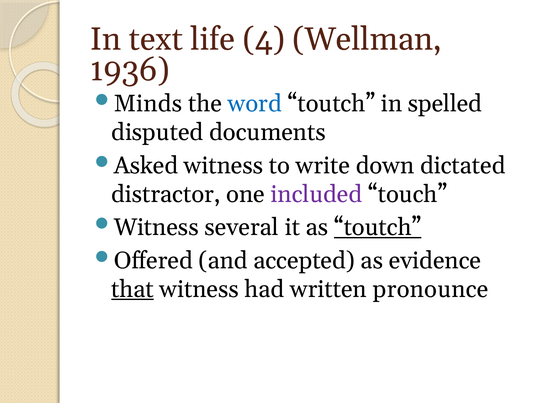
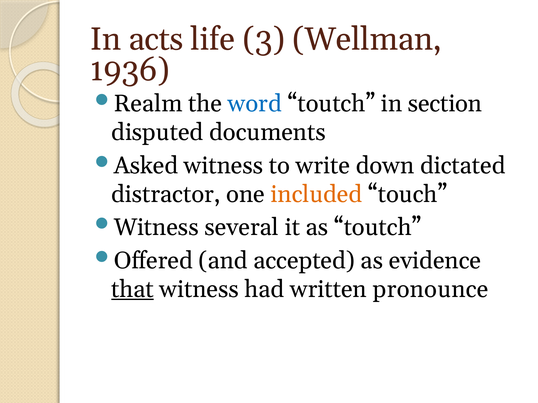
text: text -> acts
4: 4 -> 3
Minds: Minds -> Realm
spelled: spelled -> section
included colour: purple -> orange
toutch at (378, 228) underline: present -> none
